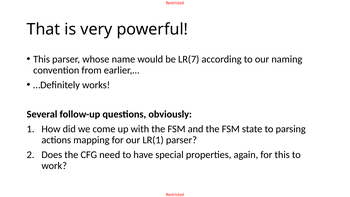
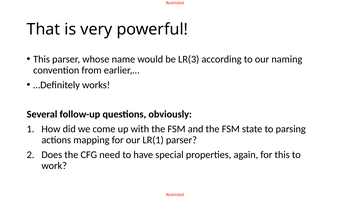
LR(7: LR(7 -> LR(3
